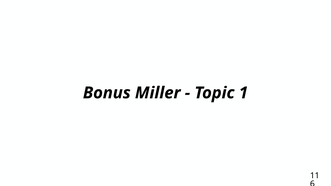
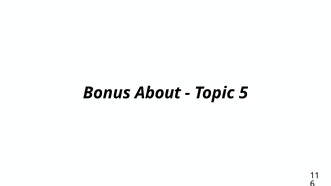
Miller: Miller -> About
1: 1 -> 5
